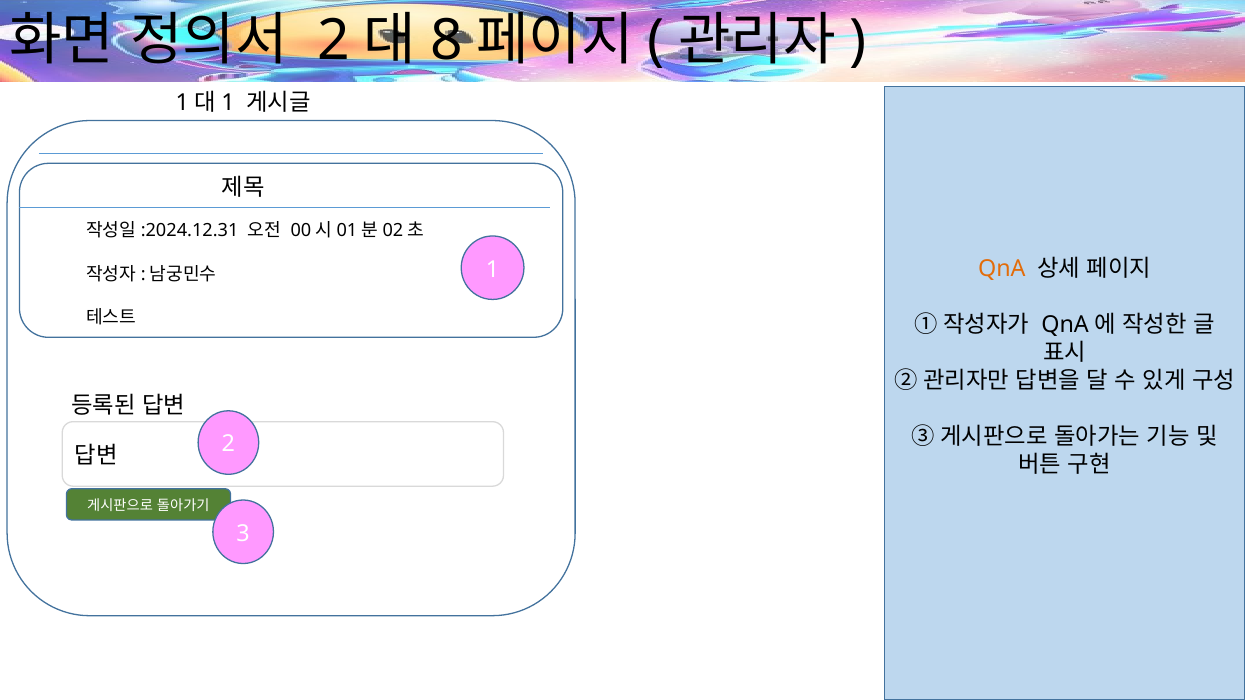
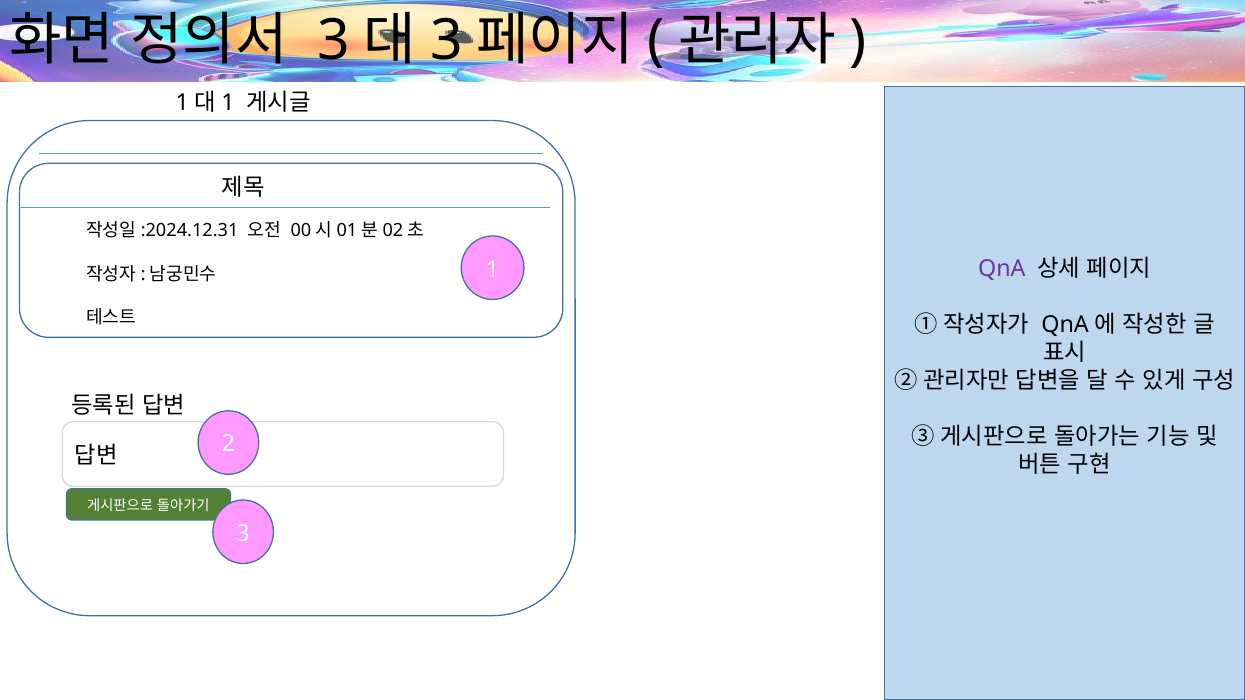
2 at (334, 41): 2 -> 3
8 at (446, 41): 8 -> 3
QnA colour: orange -> purple
